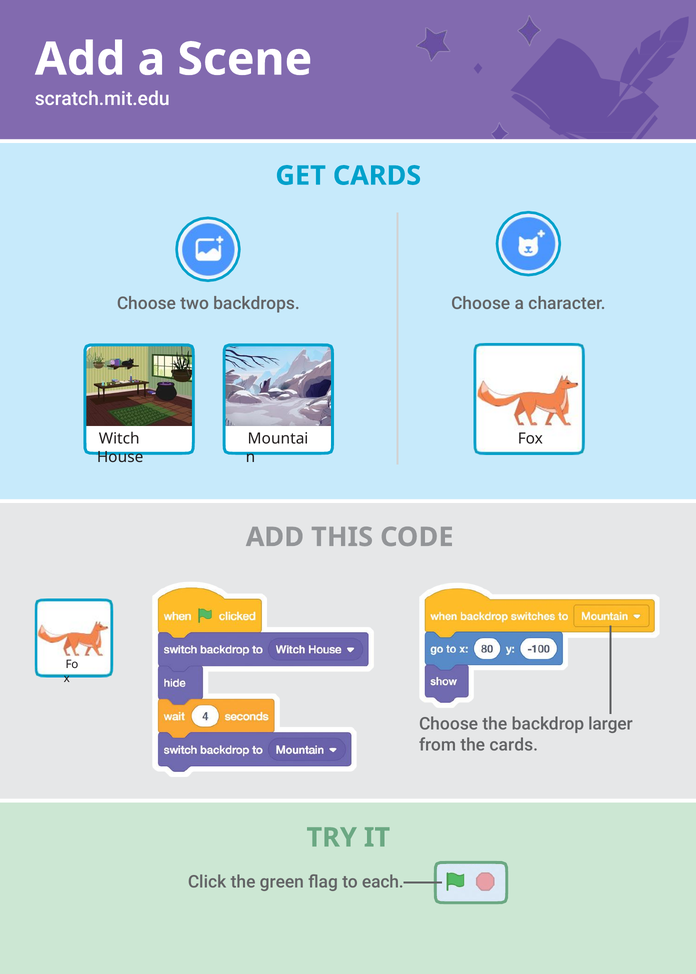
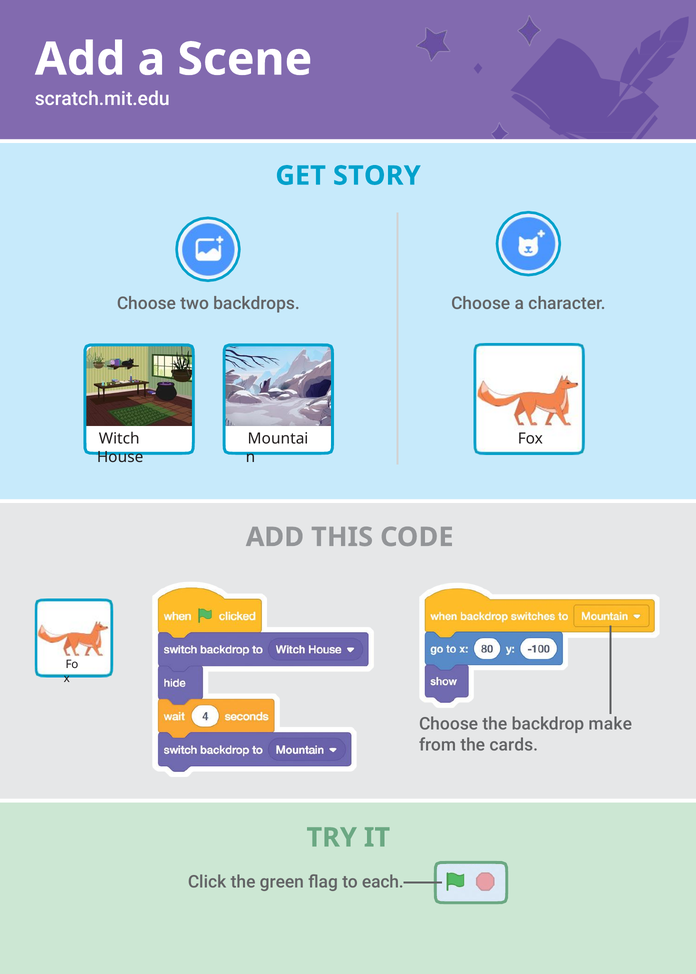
GET CARDS: CARDS -> STORY
larger: larger -> make
